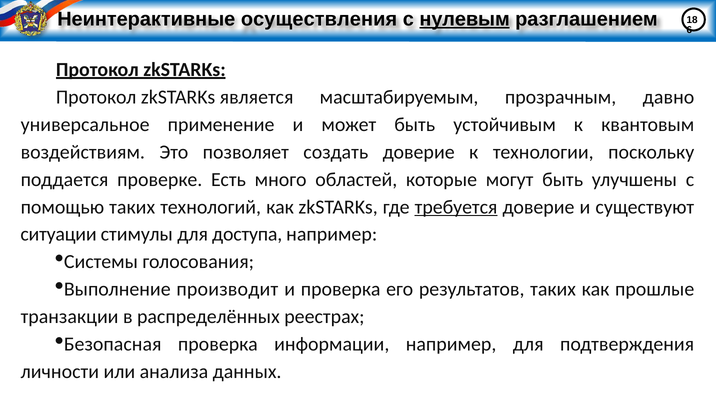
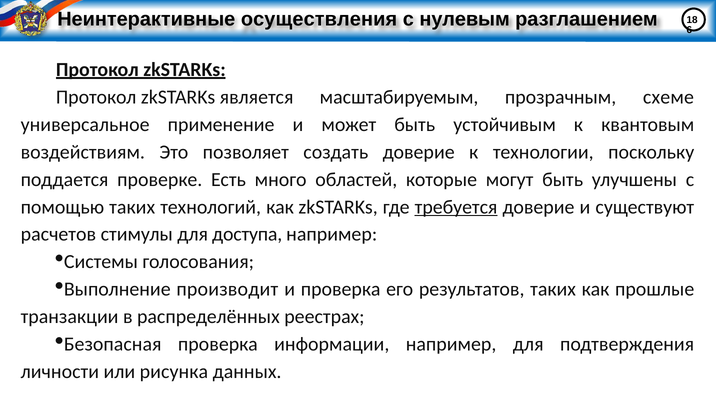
нулевым underline: present -> none
давно: давно -> схеме
ситуации: ситуации -> расчетов
анализа: анализа -> рисунка
